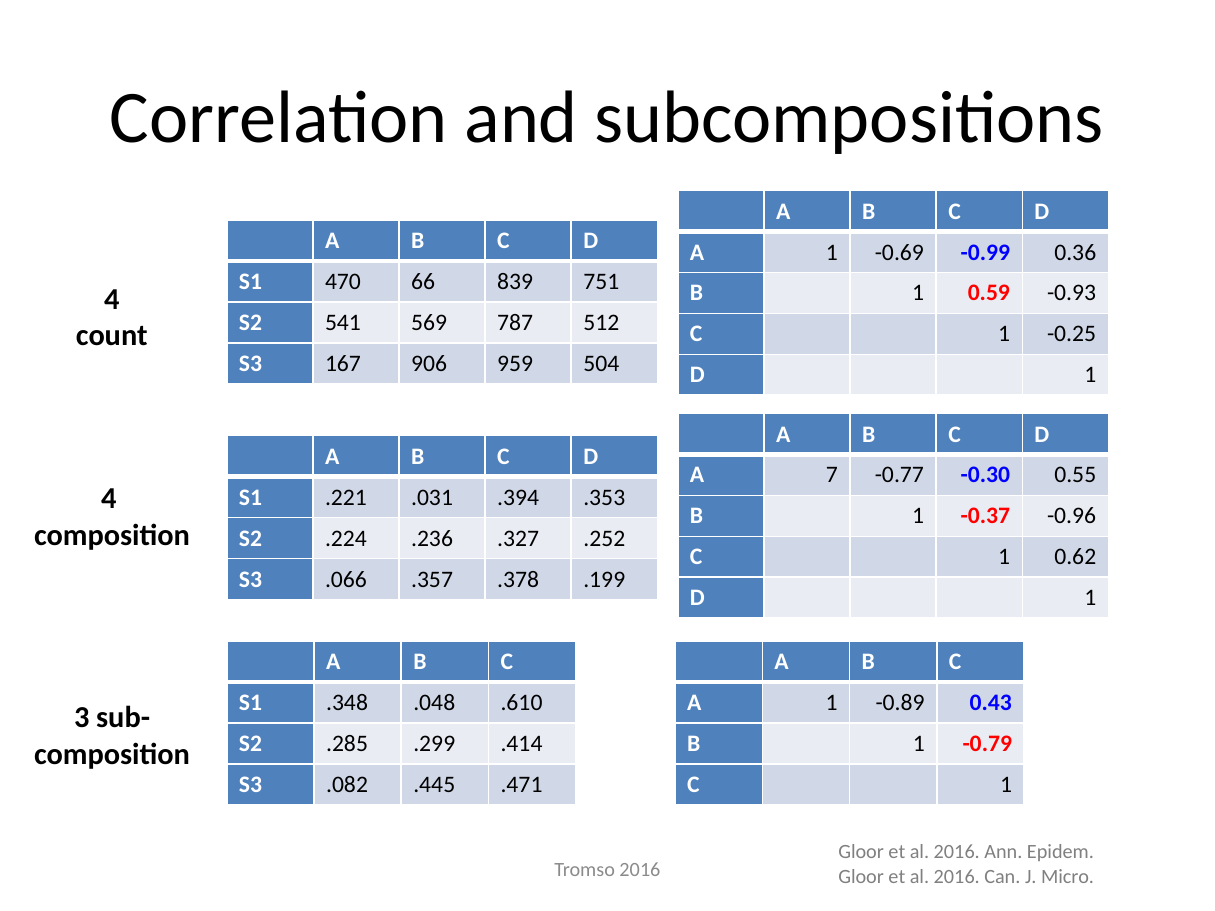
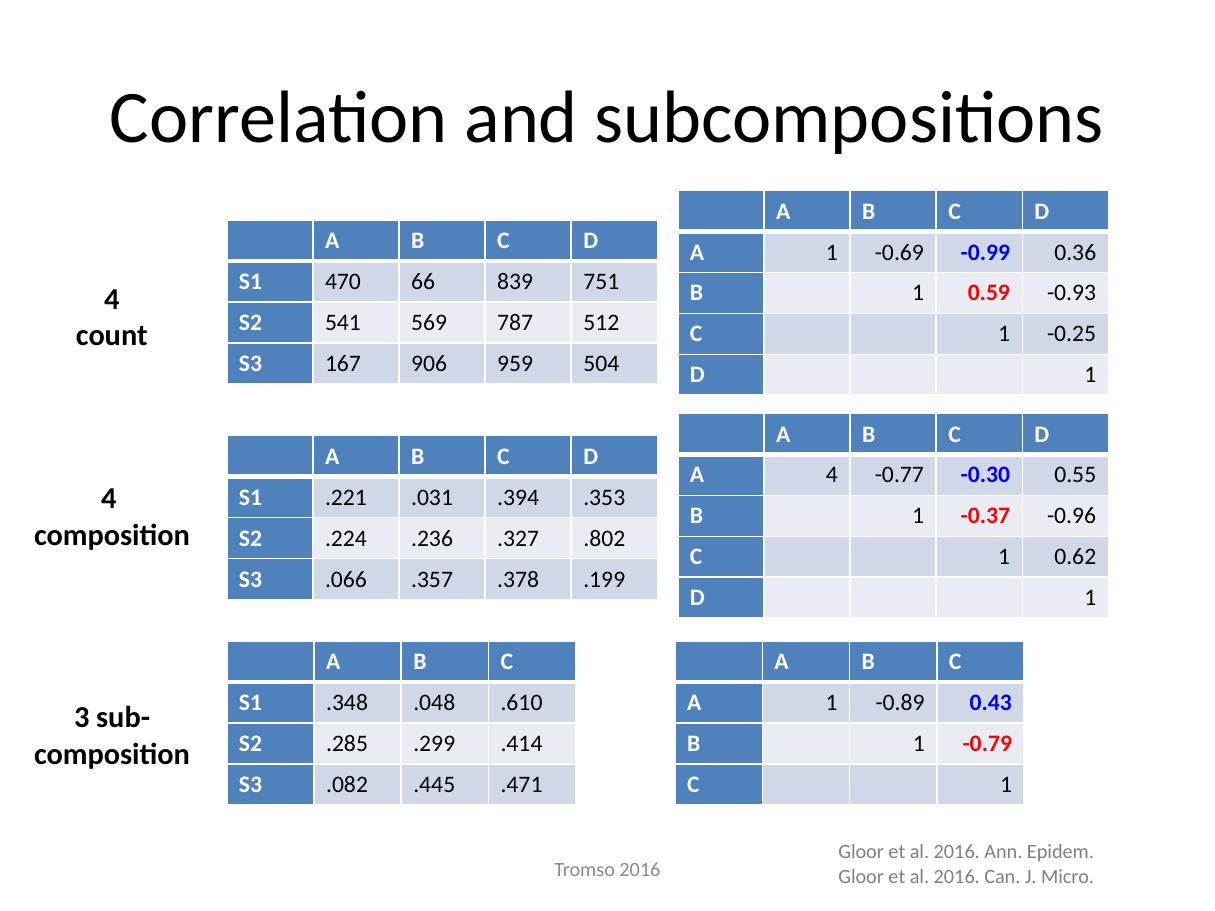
A 7: 7 -> 4
.252: .252 -> .802
